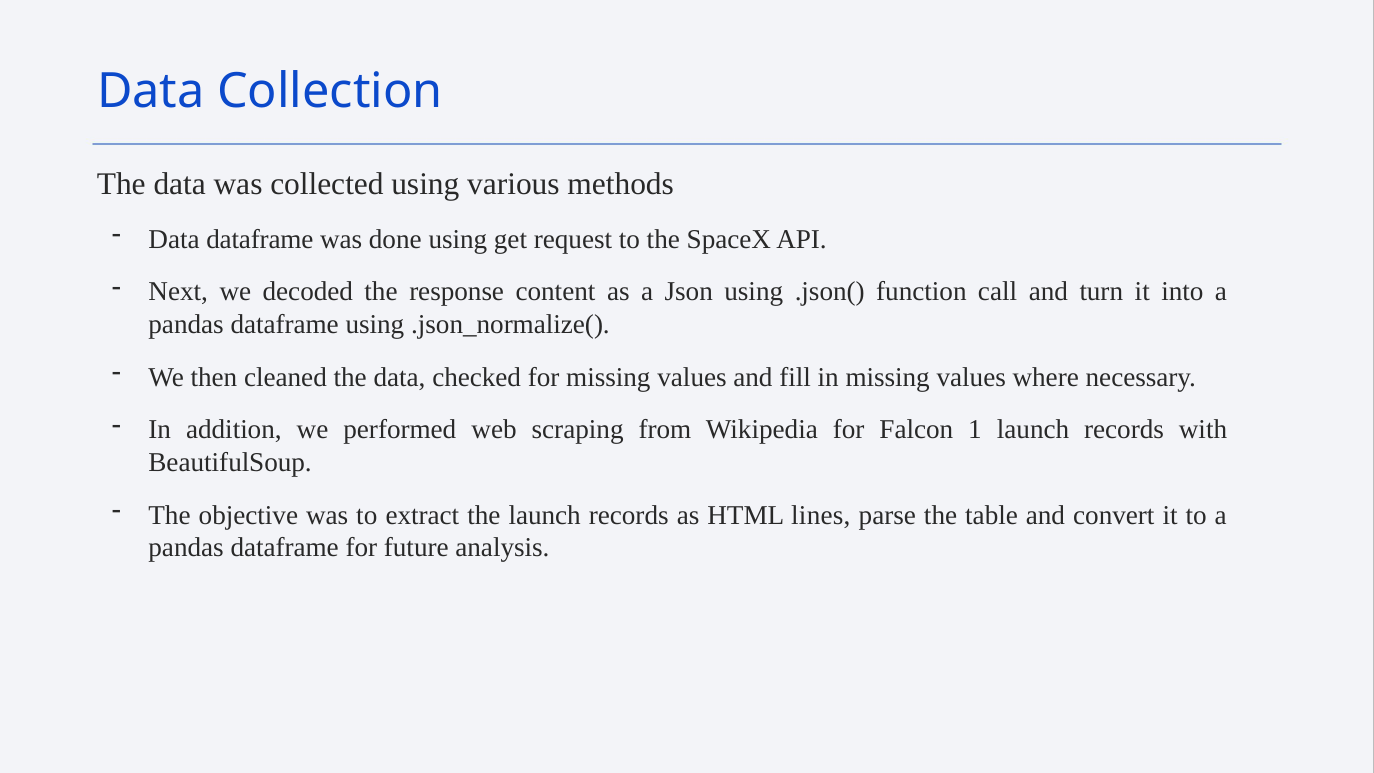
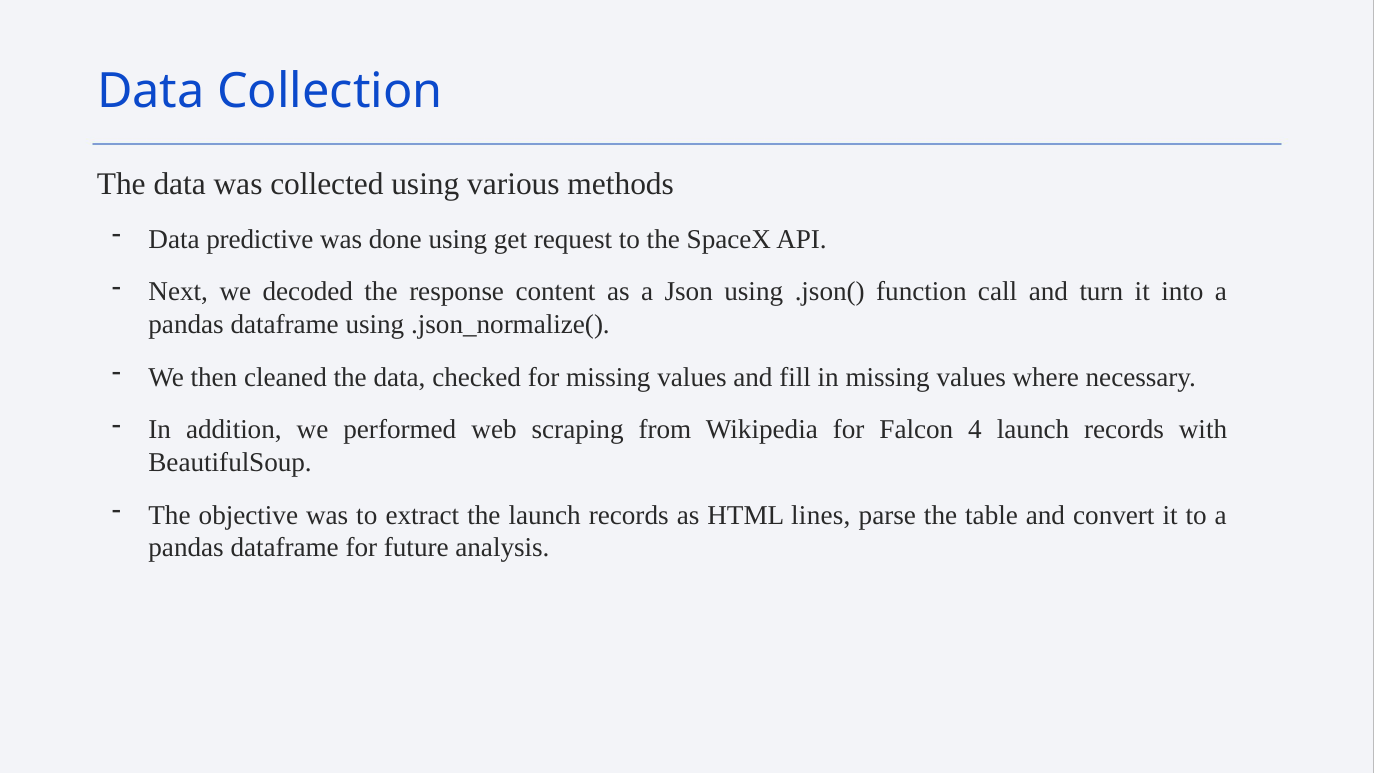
Data dataframe: dataframe -> predictive
1: 1 -> 4
